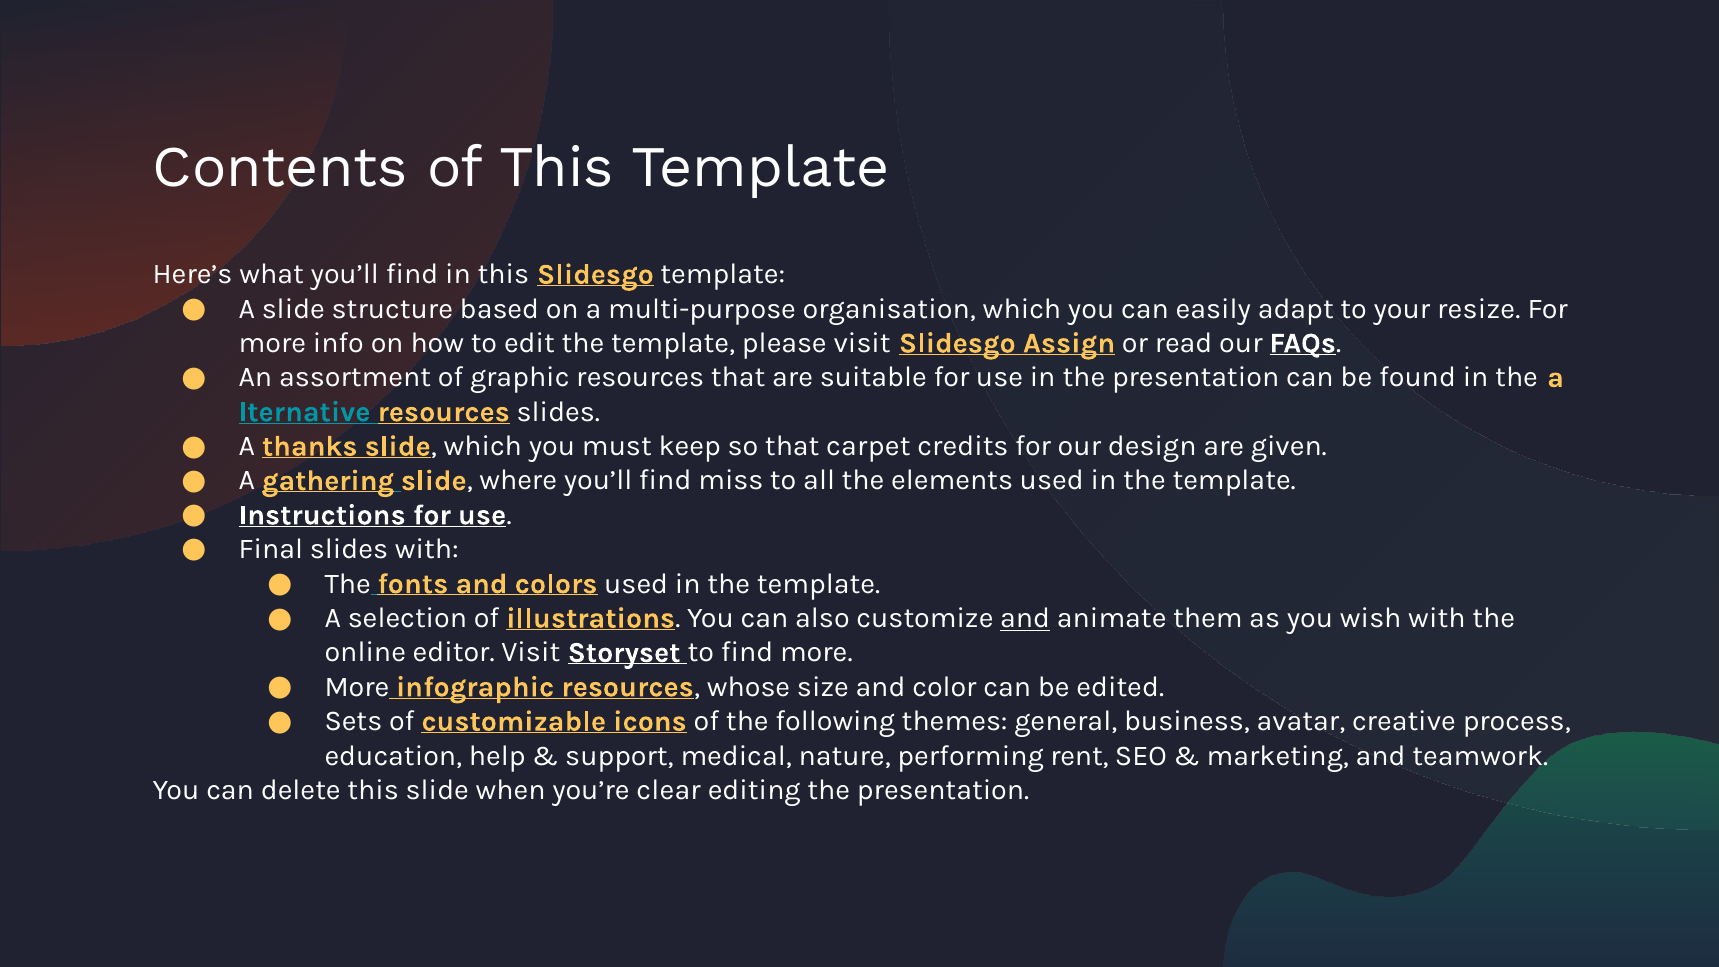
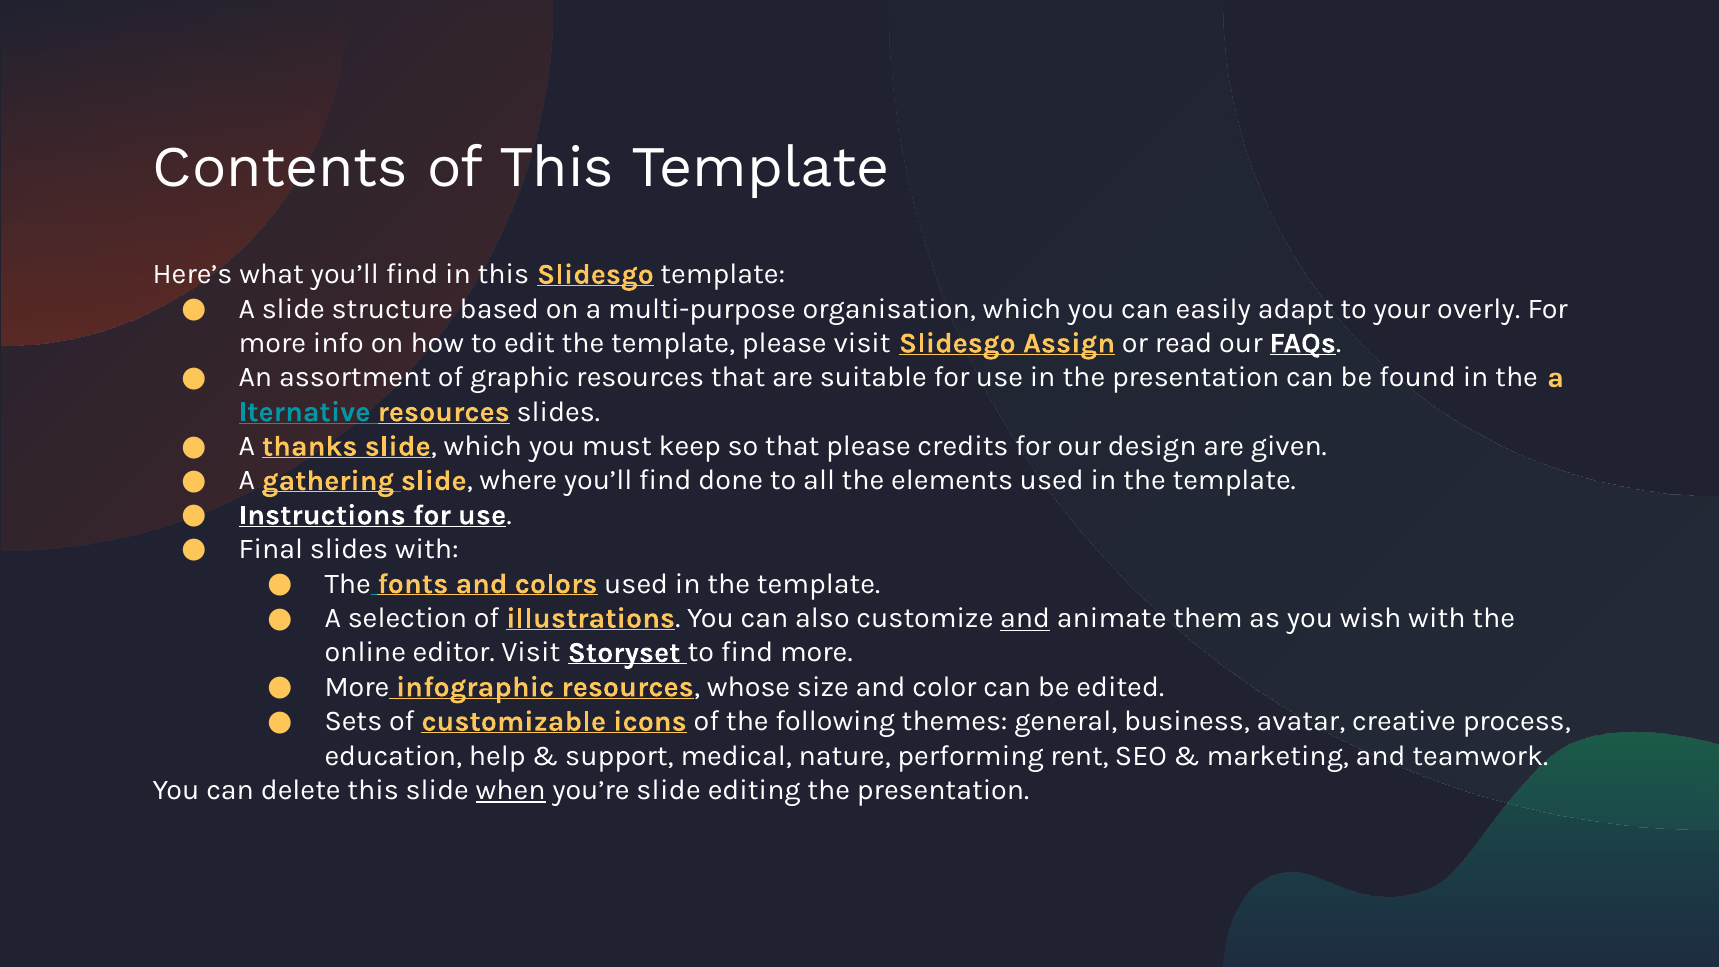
resize: resize -> overly
that carpet: carpet -> please
miss: miss -> done
when underline: none -> present
you’re clear: clear -> slide
